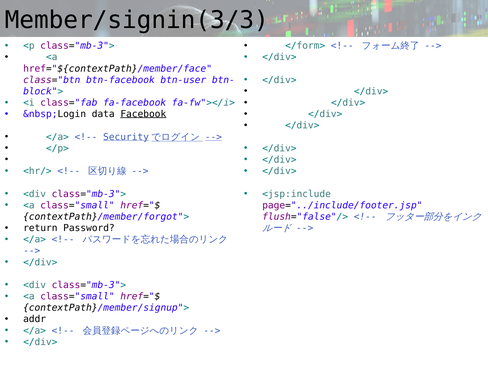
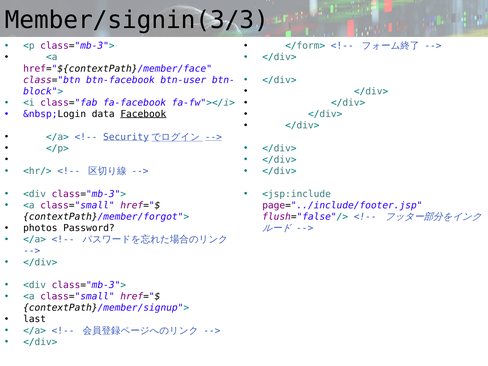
return: return -> photos
addr: addr -> last
